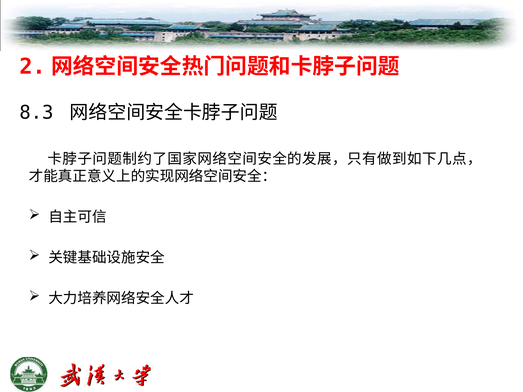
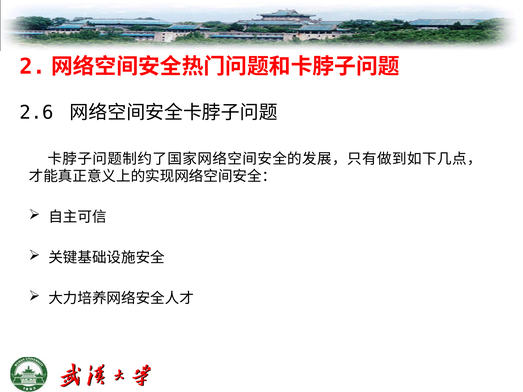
8.3: 8.3 -> 2.6
